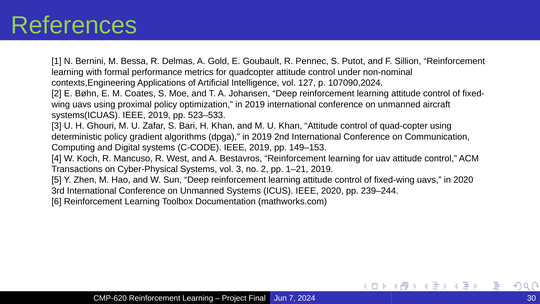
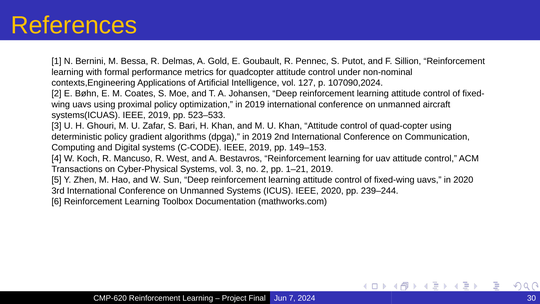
References colour: light green -> yellow
